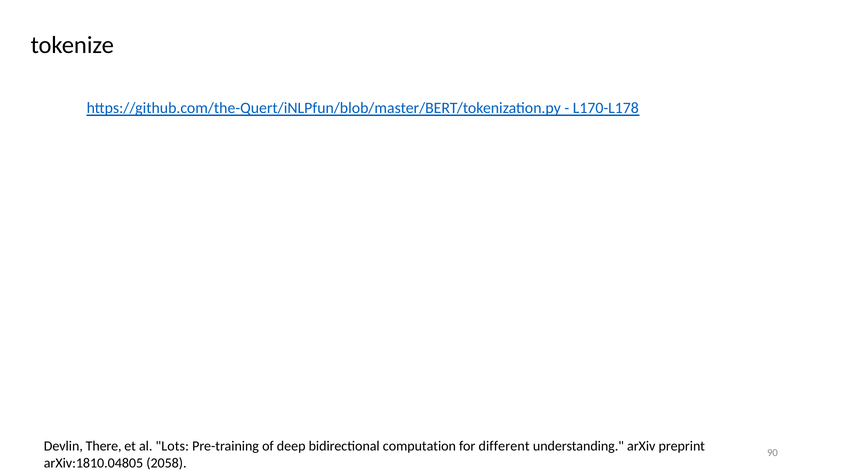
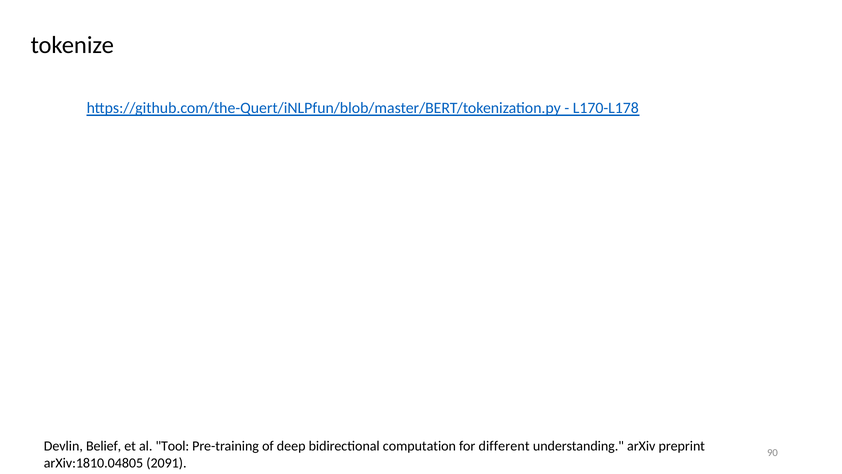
There: There -> Belief
Lots: Lots -> Tool
2058: 2058 -> 2091
